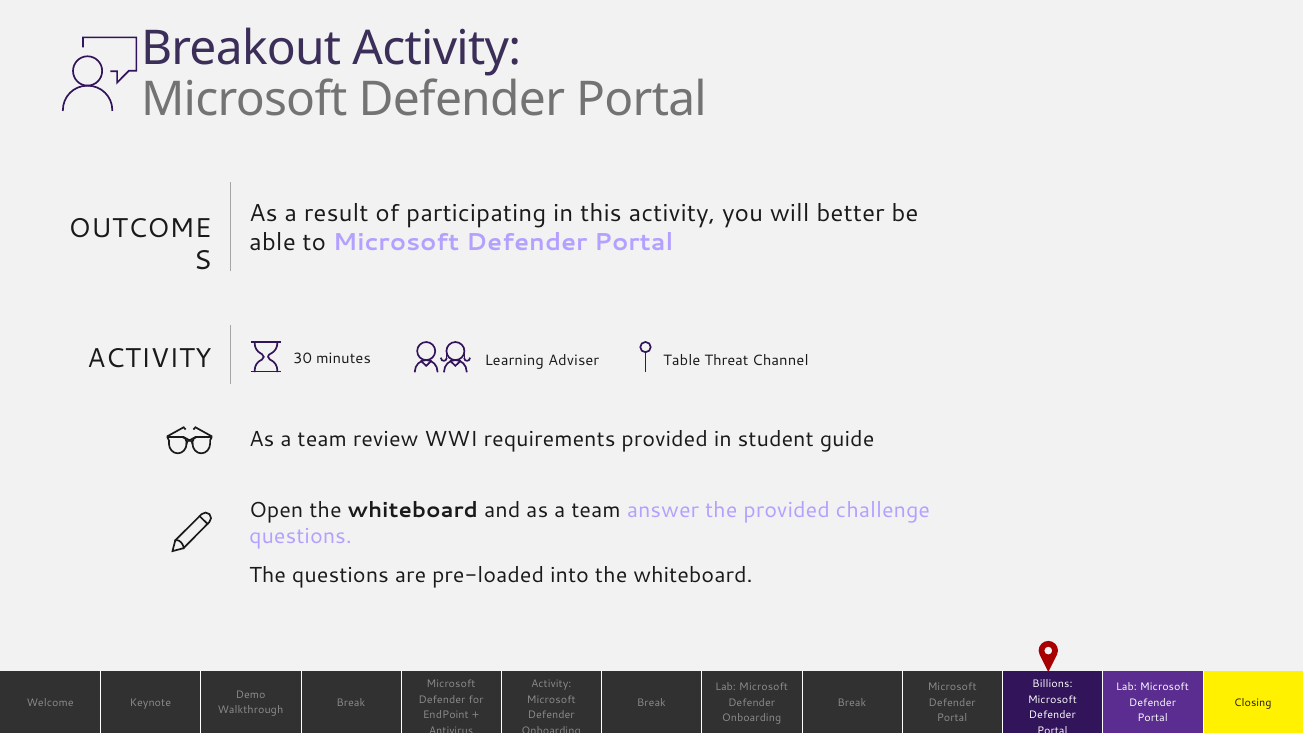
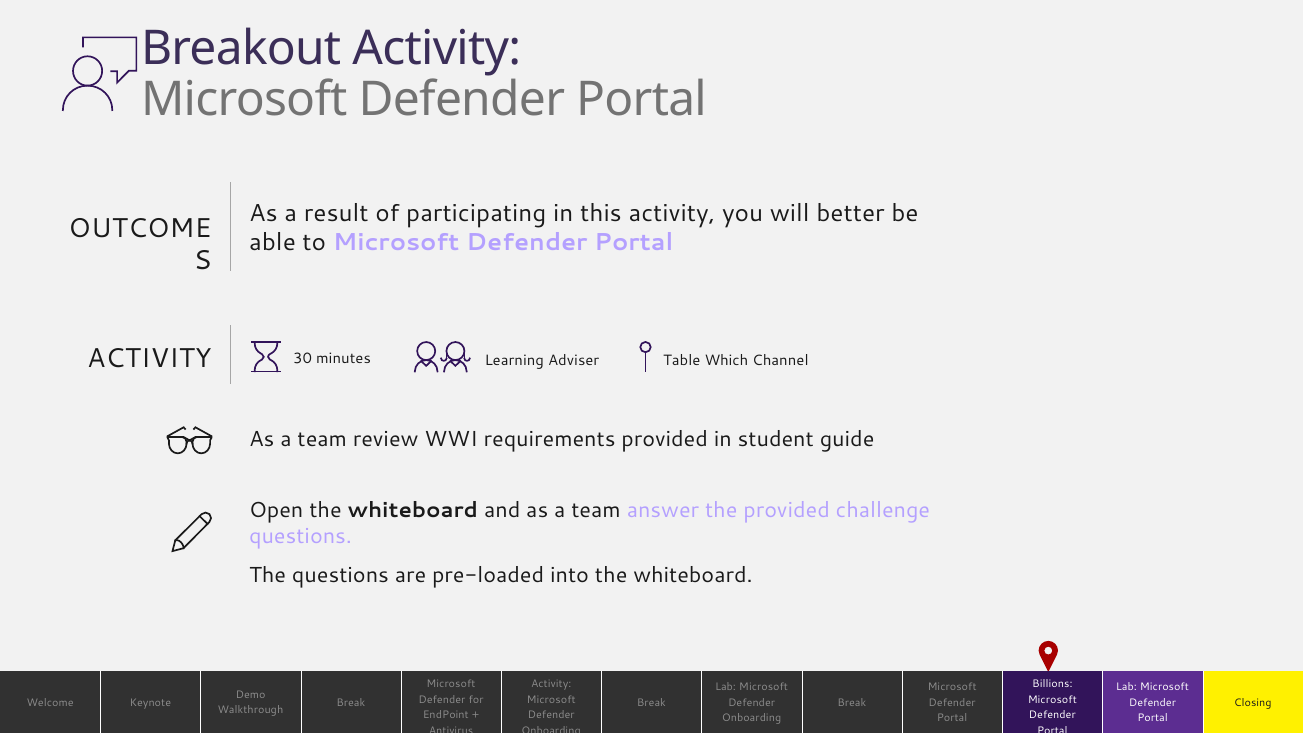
Threat: Threat -> Which
